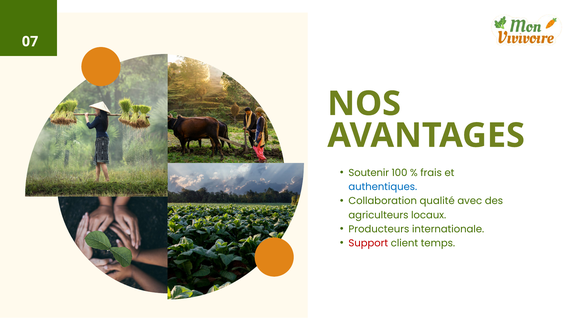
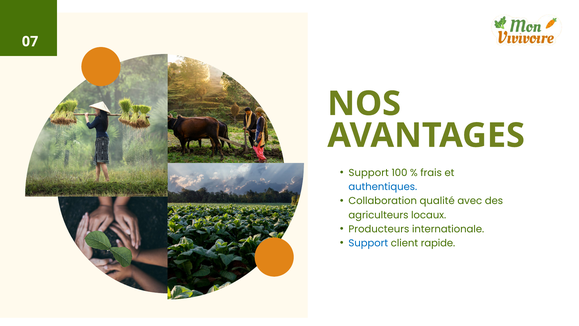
Soutenir at (369, 173): Soutenir -> Support
Support at (368, 243) colour: red -> blue
temps: temps -> rapide
